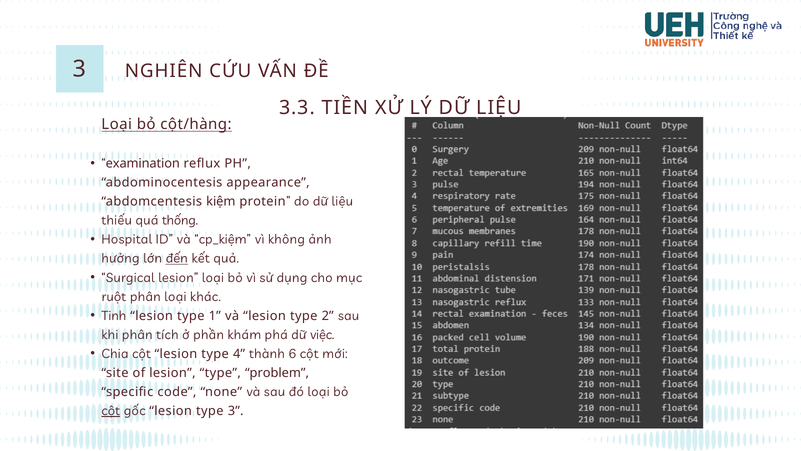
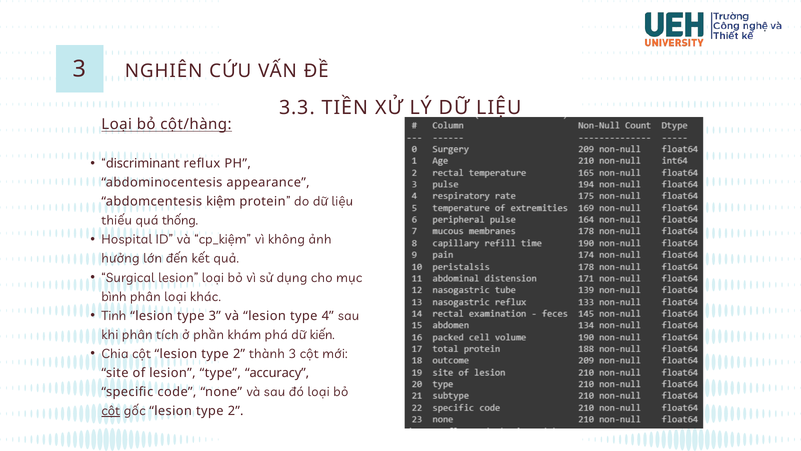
examination: examination -> discriminant
đến underline: present -> none
ruột: ruột -> bình
type 1: 1 -> 3
2: 2 -> 4
việc: việc -> kiến
cột lesion type 4: 4 -> 2
thành 6: 6 -> 3
problem: problem -> accuracy
gốc lesion type 3: 3 -> 2
